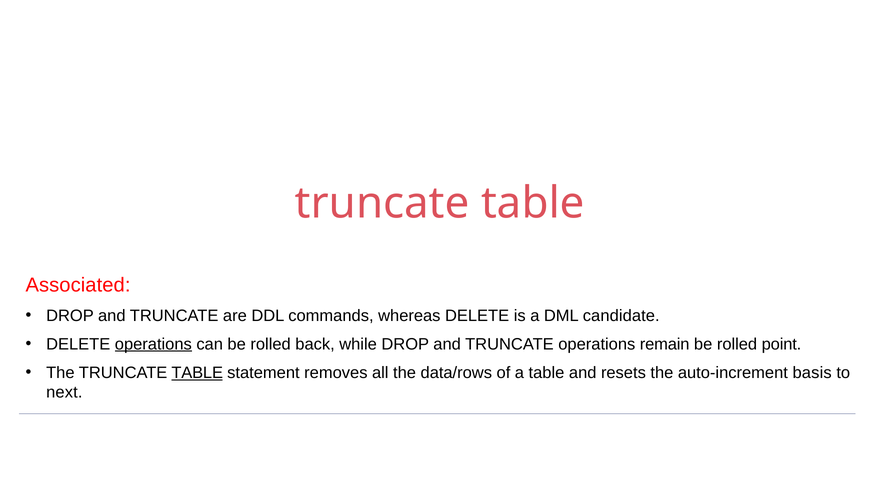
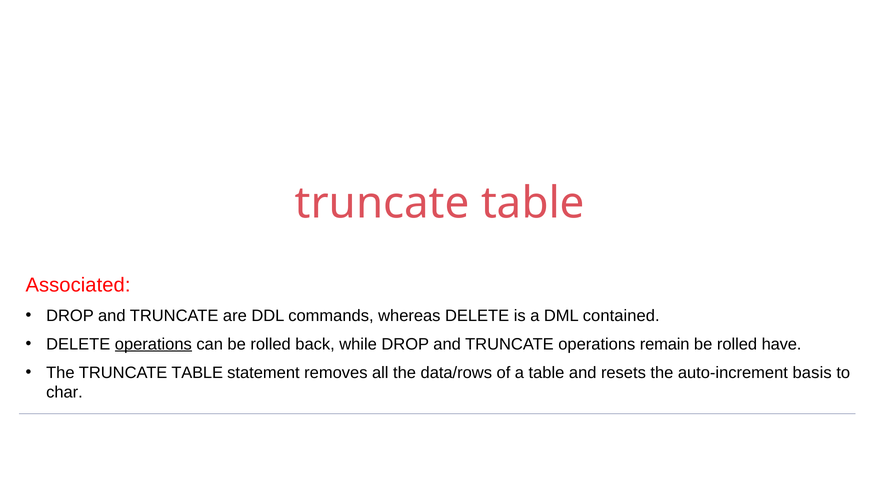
candidate: candidate -> contained
point: point -> have
TABLE at (197, 373) underline: present -> none
next: next -> char
